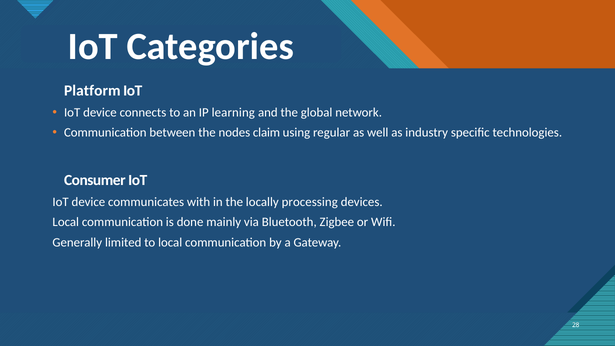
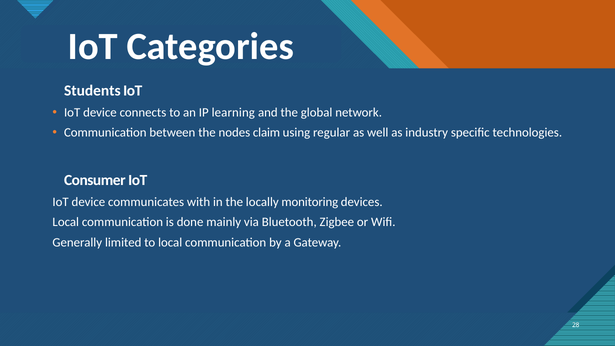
Platform: Platform -> Students
processing: processing -> monitoring
